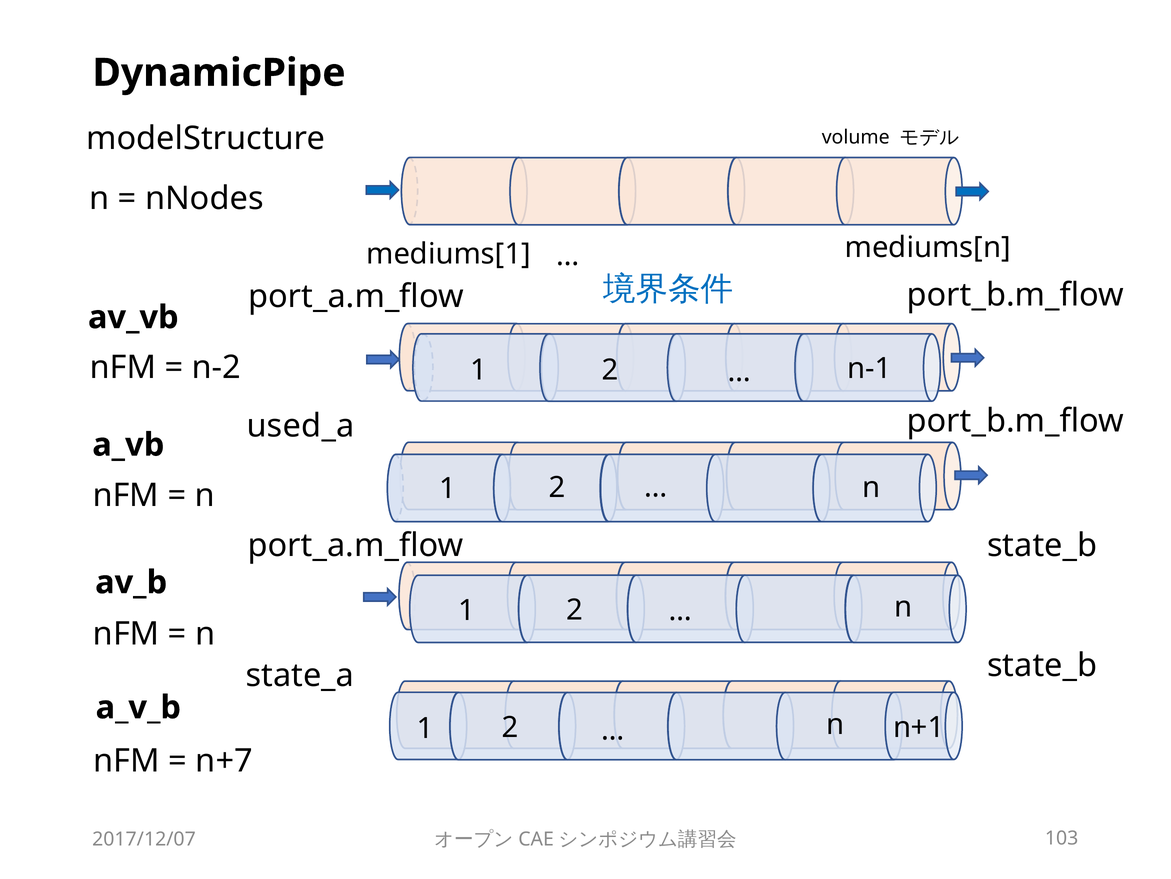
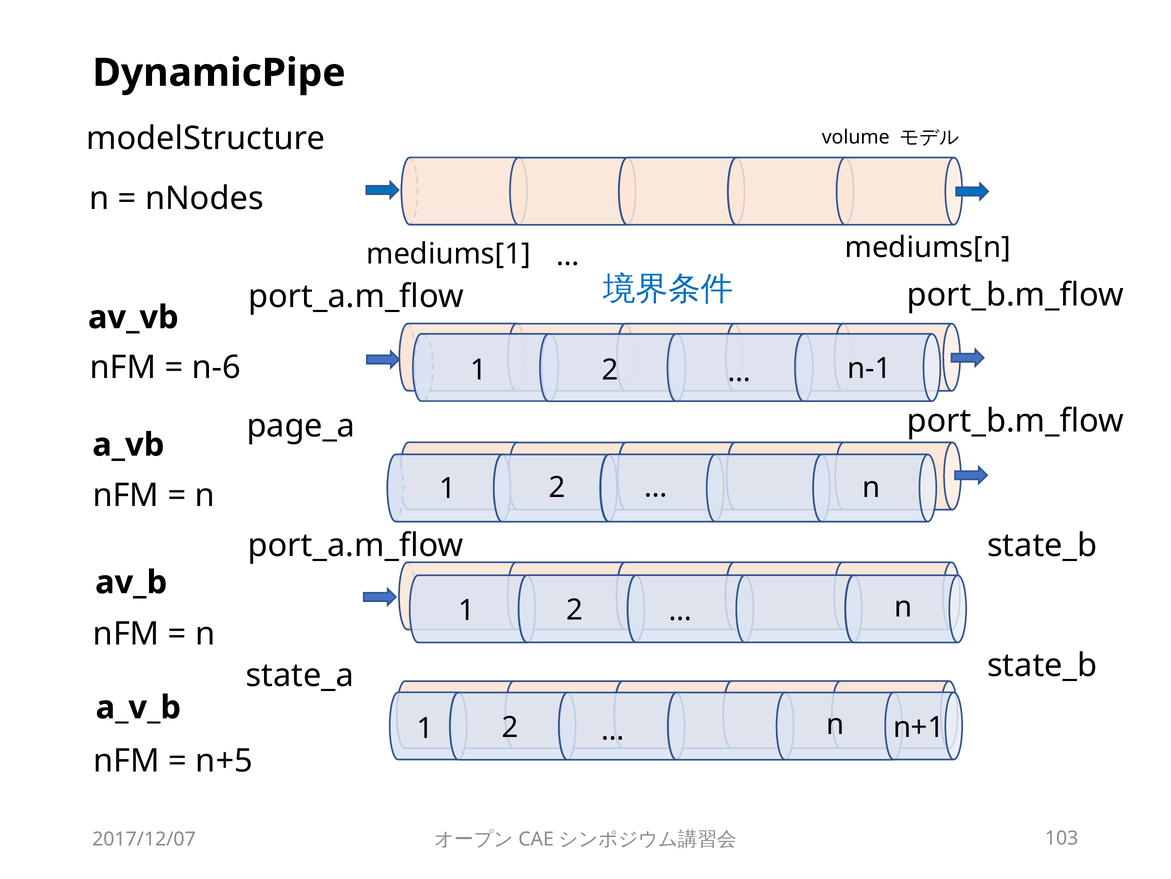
n-2: n-2 -> n-6
used_a: used_a -> page_a
n+7: n+7 -> n+5
